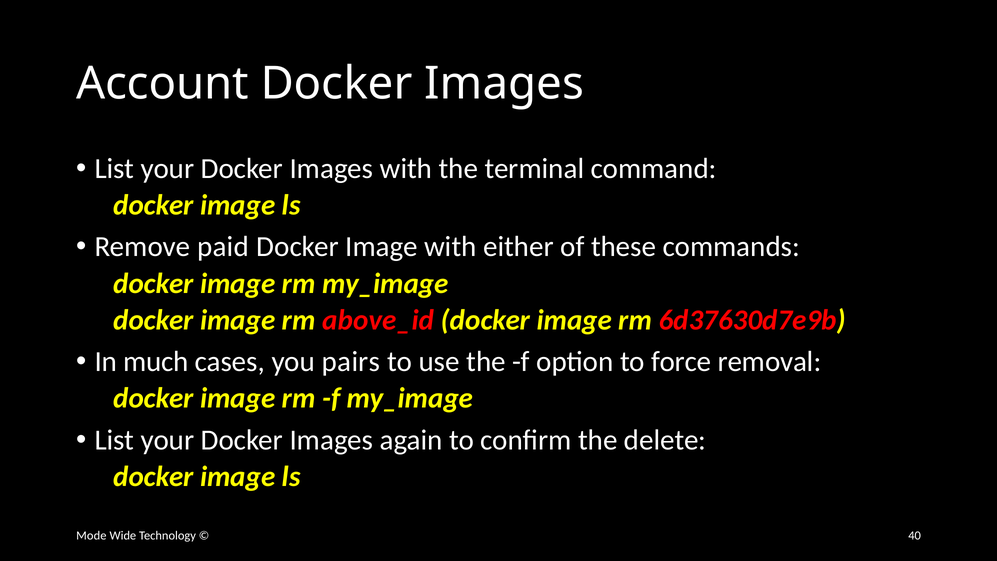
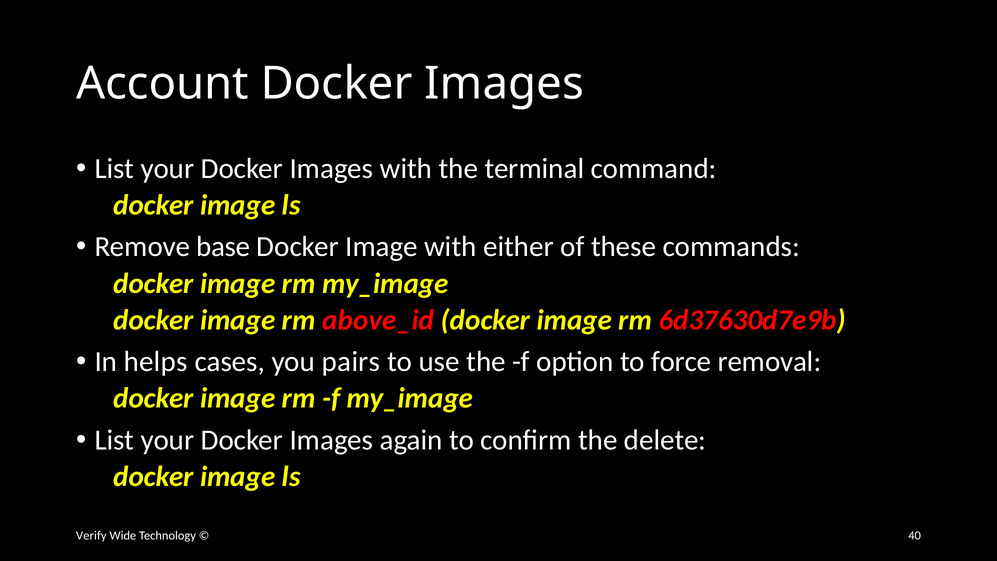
paid: paid -> base
much: much -> helps
Mode: Mode -> Verify
